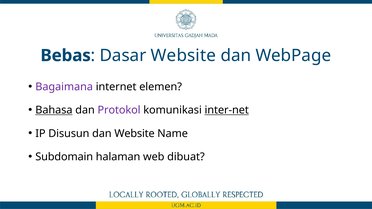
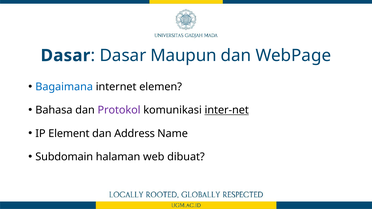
Bebas at (66, 56): Bebas -> Dasar
Dasar Website: Website -> Maupun
Bagaimana colour: purple -> blue
Bahasa underline: present -> none
Disusun: Disusun -> Element
dan Website: Website -> Address
